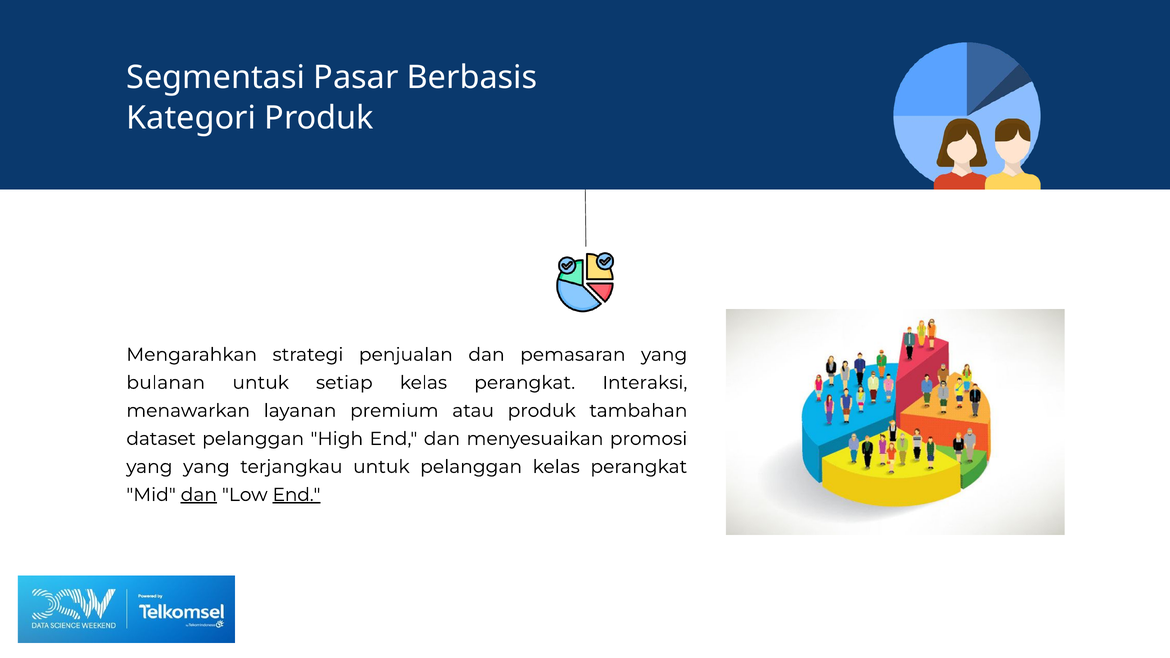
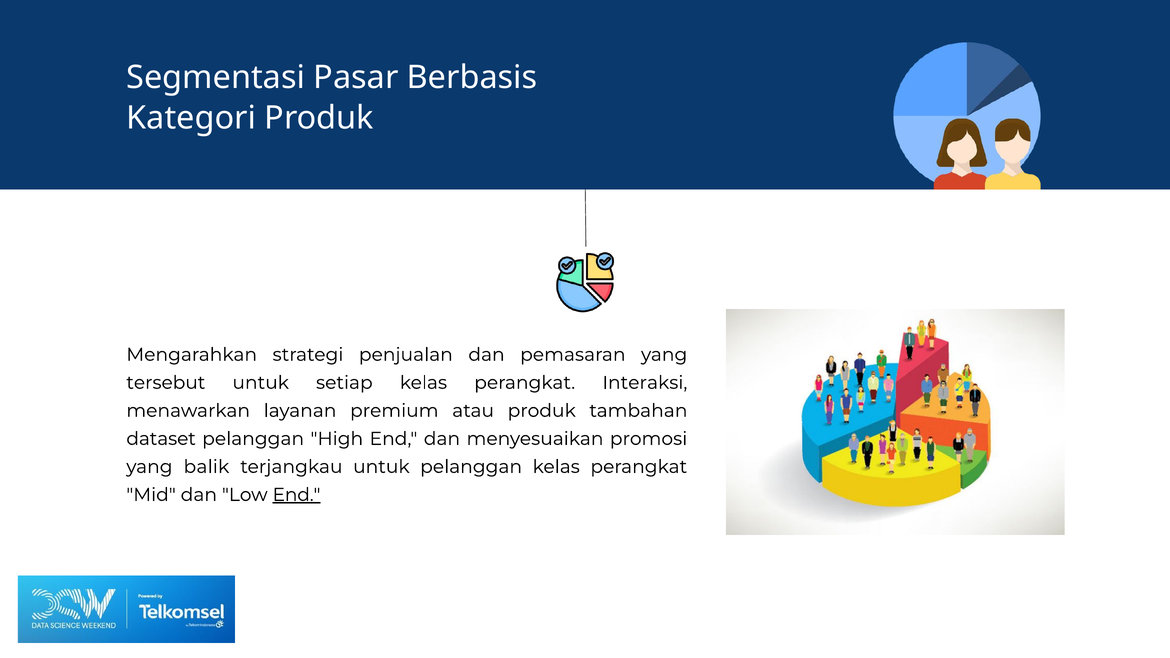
bulanan: bulanan -> tersebut
yang yang: yang -> balik
dan at (199, 495) underline: present -> none
